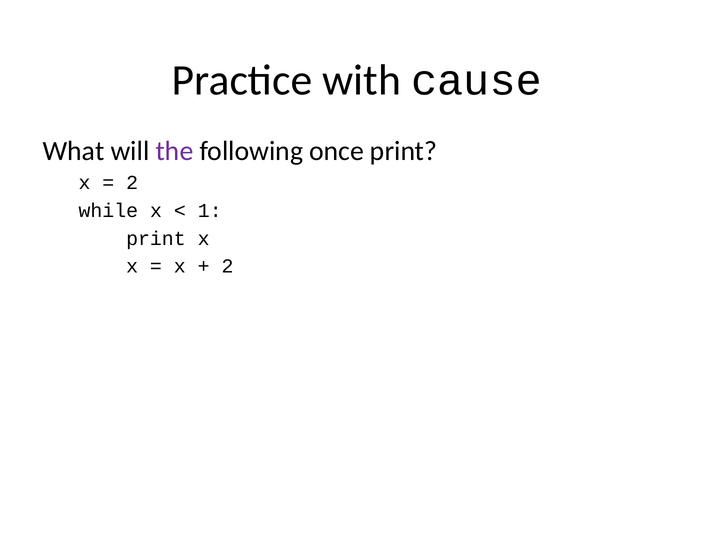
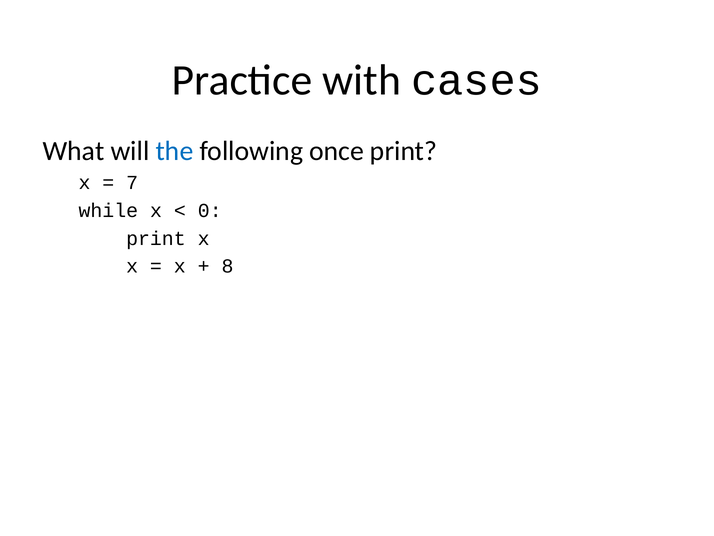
cause: cause -> cases
the colour: purple -> blue
2 at (132, 183): 2 -> 7
1: 1 -> 0
2 at (227, 266): 2 -> 8
